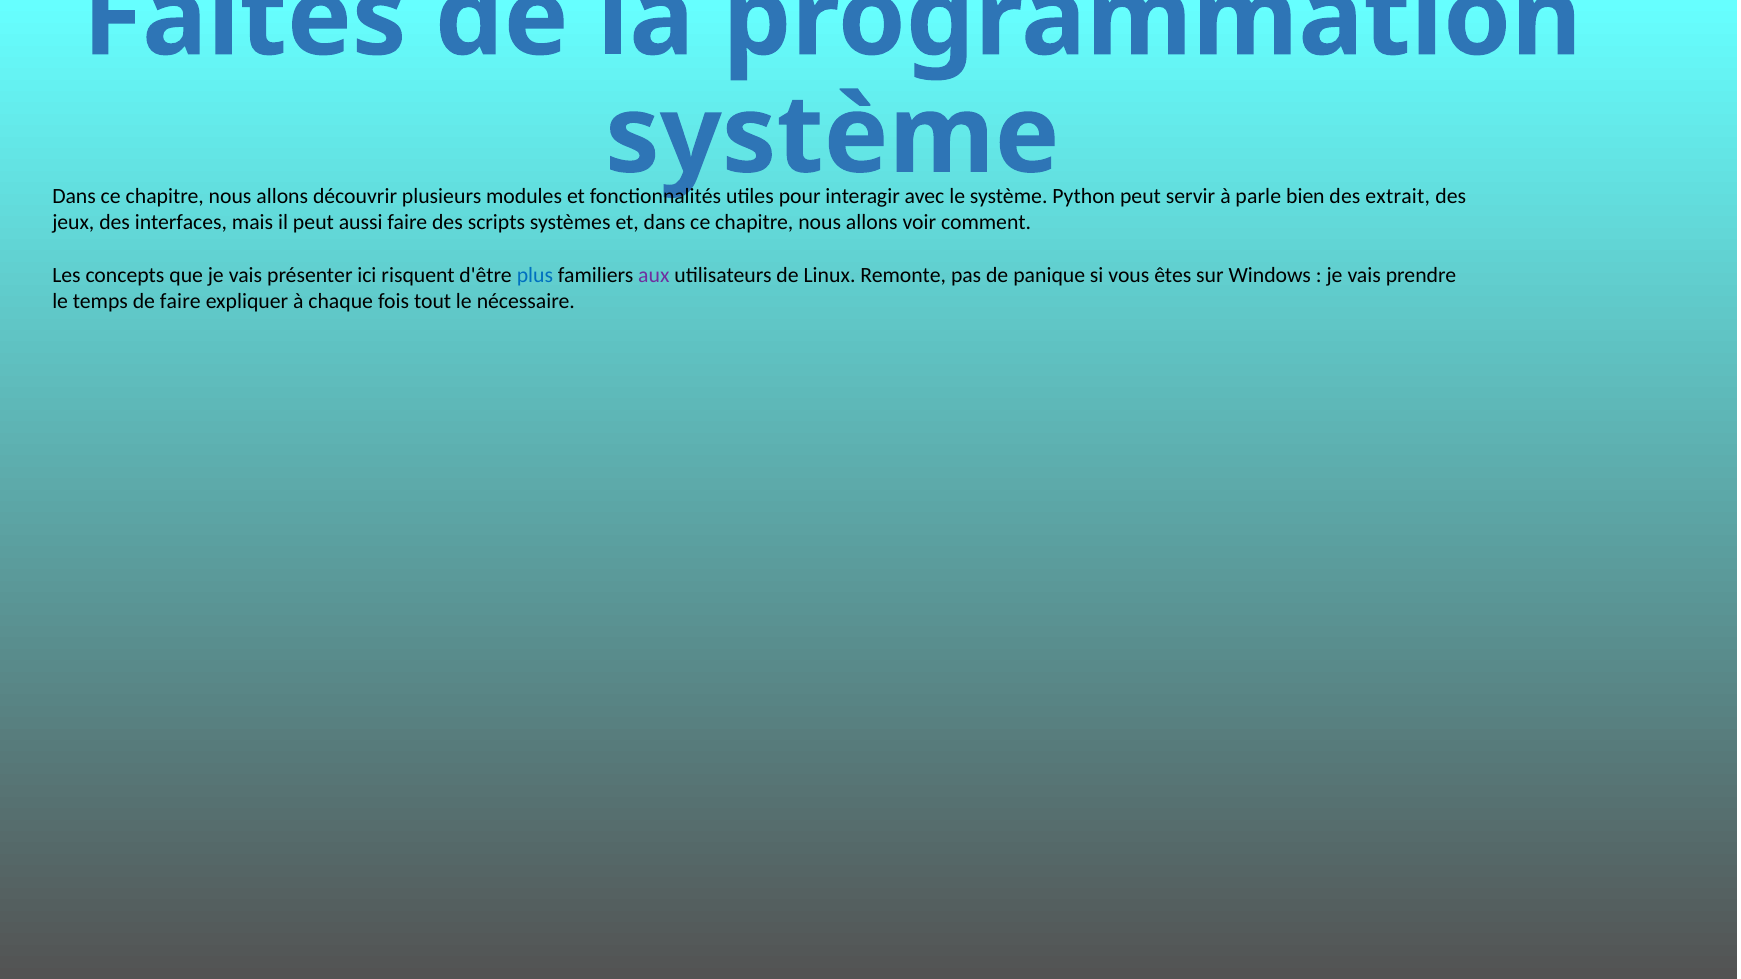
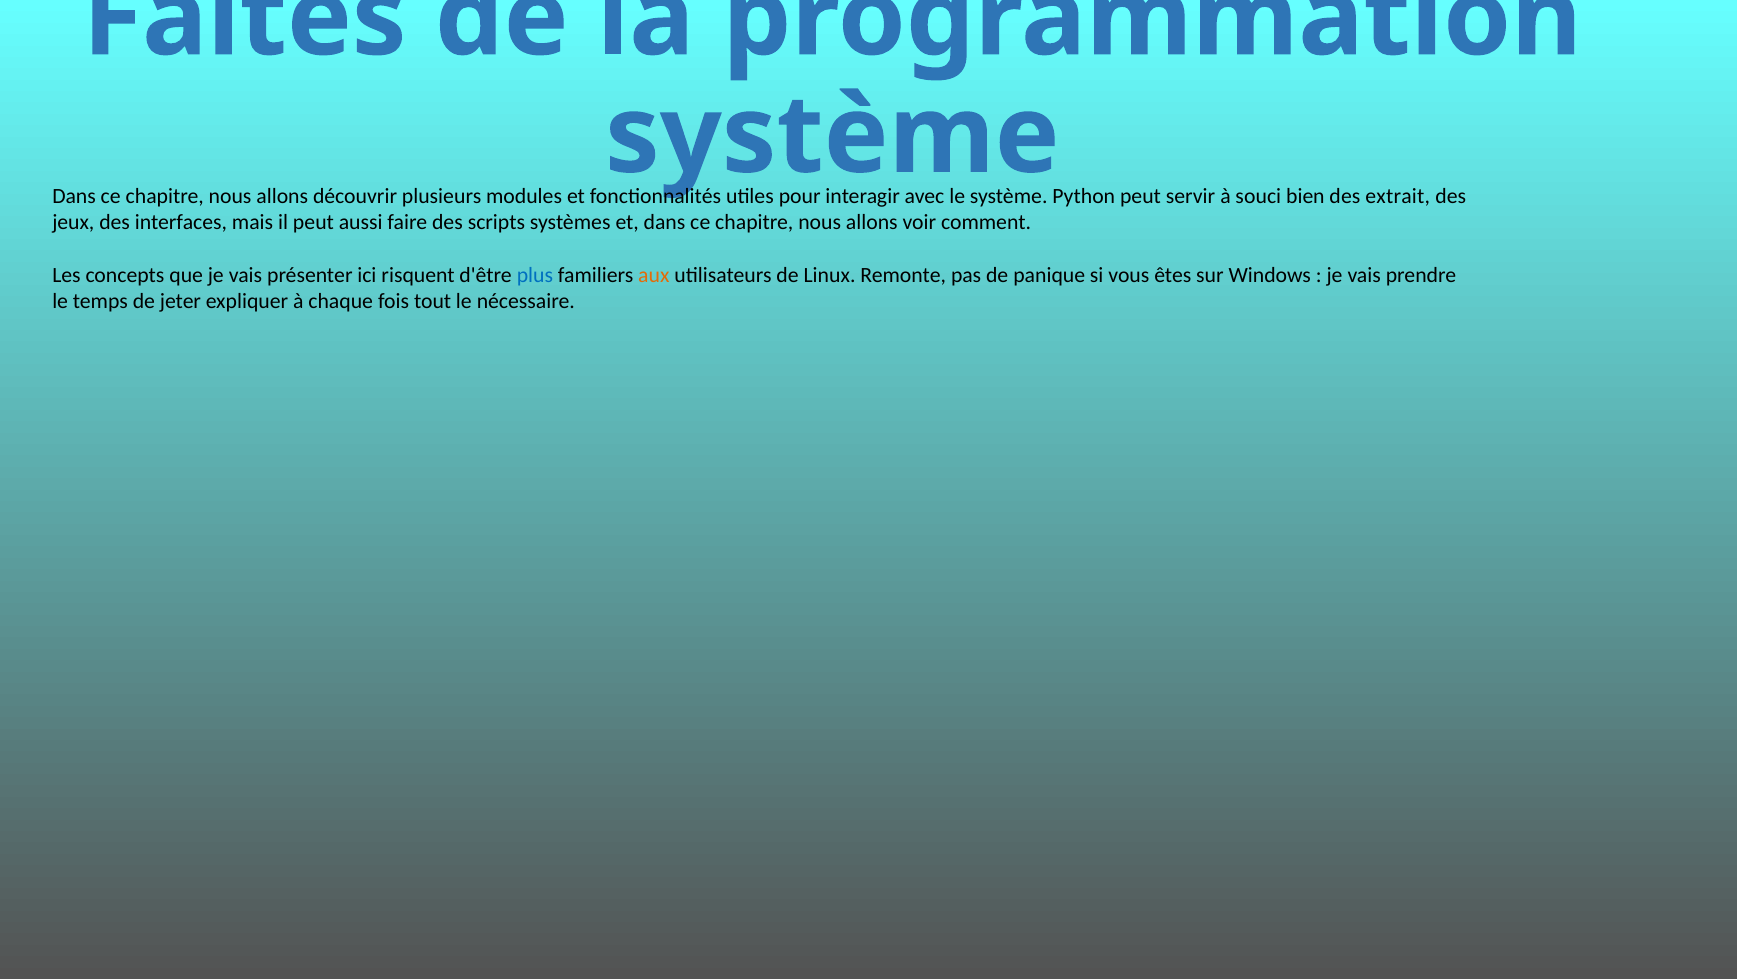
parle: parle -> souci
aux colour: purple -> orange
de faire: faire -> jeter
